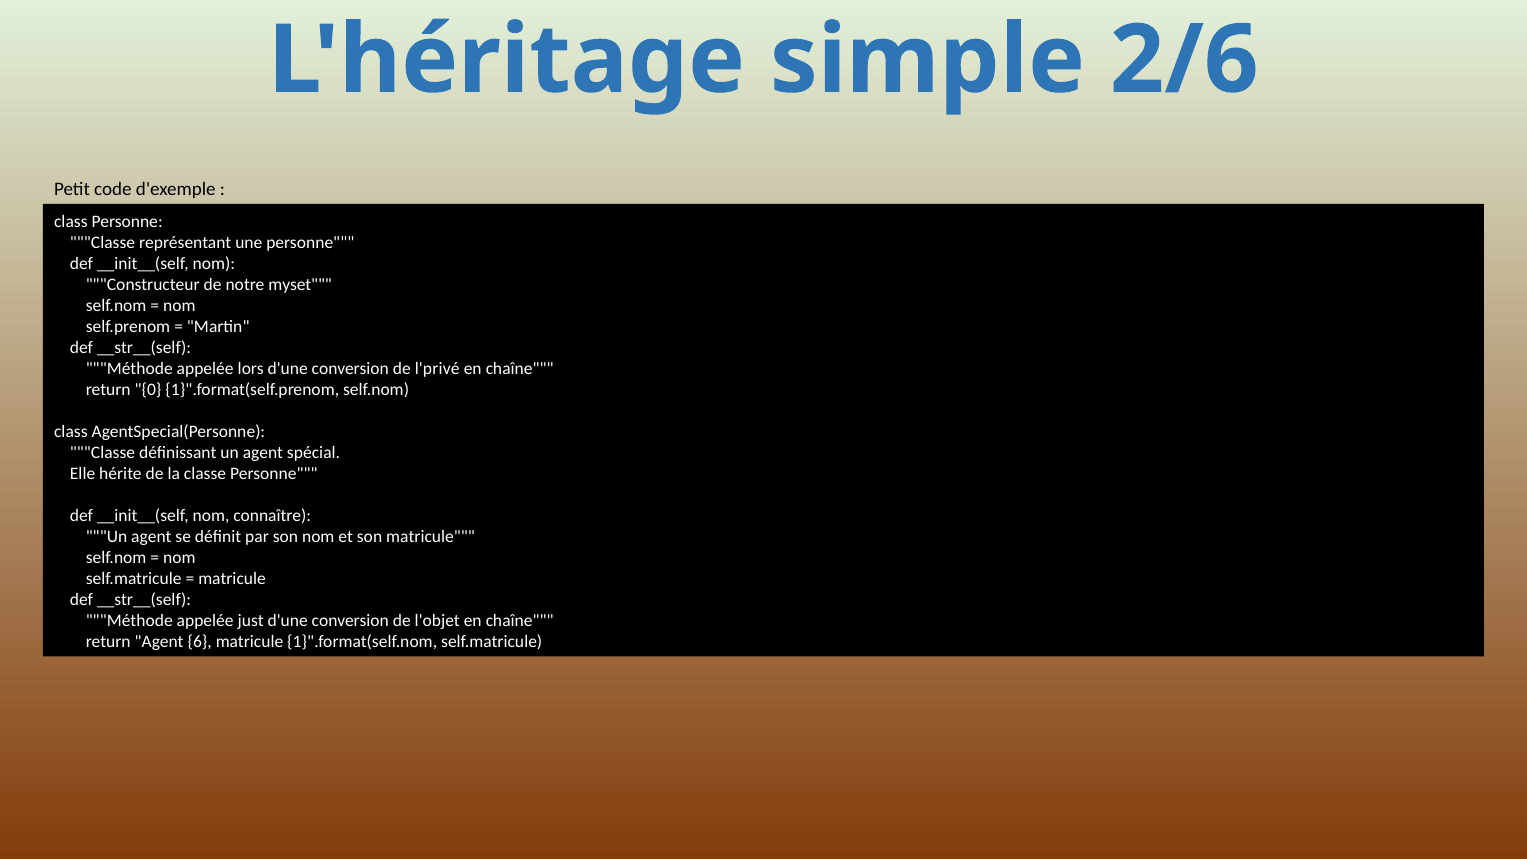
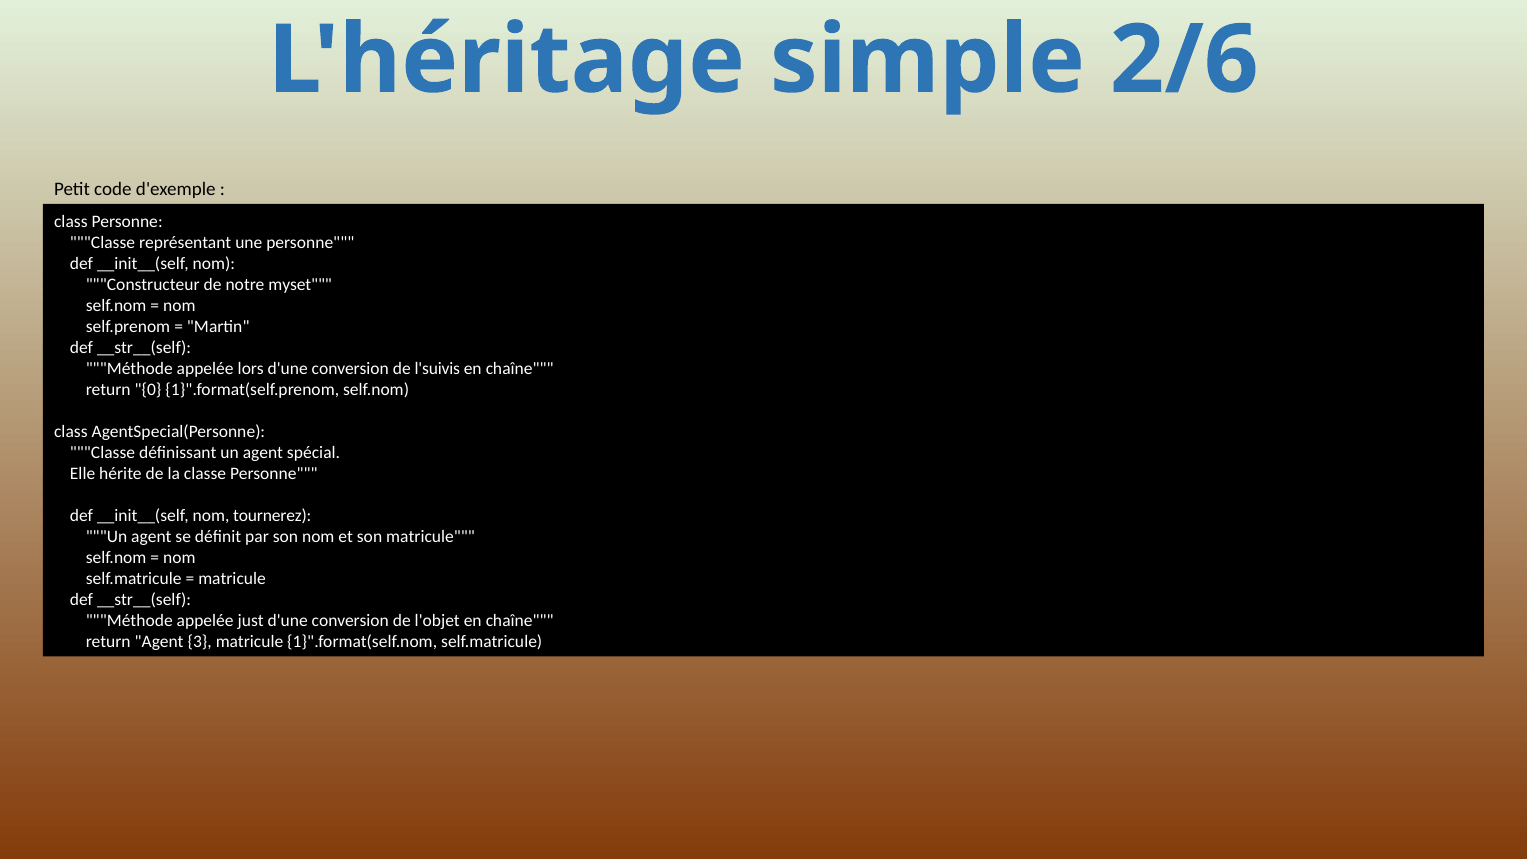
l'privé: l'privé -> l'suivis
connaître: connaître -> tournerez
6: 6 -> 3
